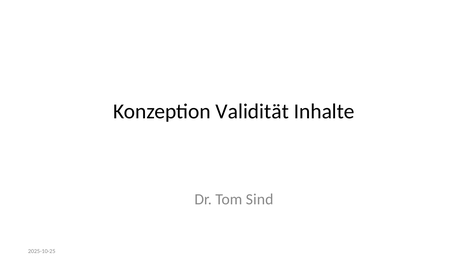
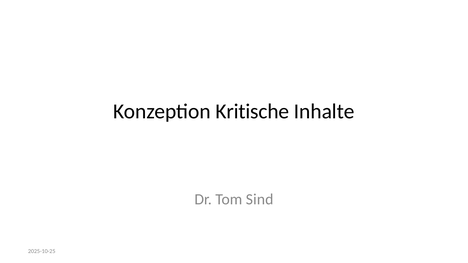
Validität: Validität -> Kritische
